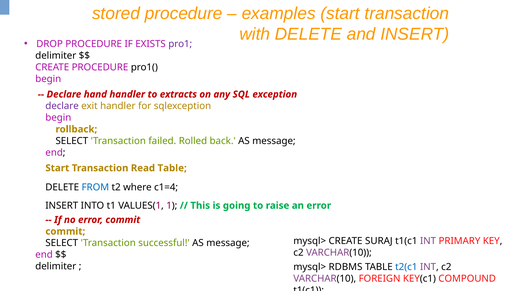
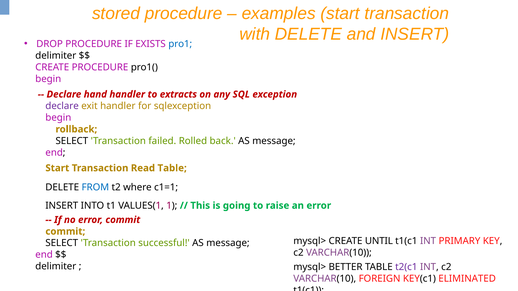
pro1 colour: purple -> blue
c1=4: c1=4 -> c1=1
SURAJ: SURAJ -> UNTIL
RDBMS: RDBMS -> BETTER
t2(c1 colour: blue -> purple
COMPOUND: COMPOUND -> ELIMINATED
